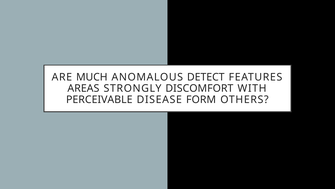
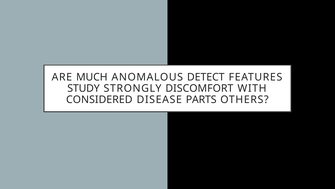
AREAS: AREAS -> STUDY
PERCEIVABLE: PERCEIVABLE -> CONSIDERED
FORM: FORM -> PARTS
